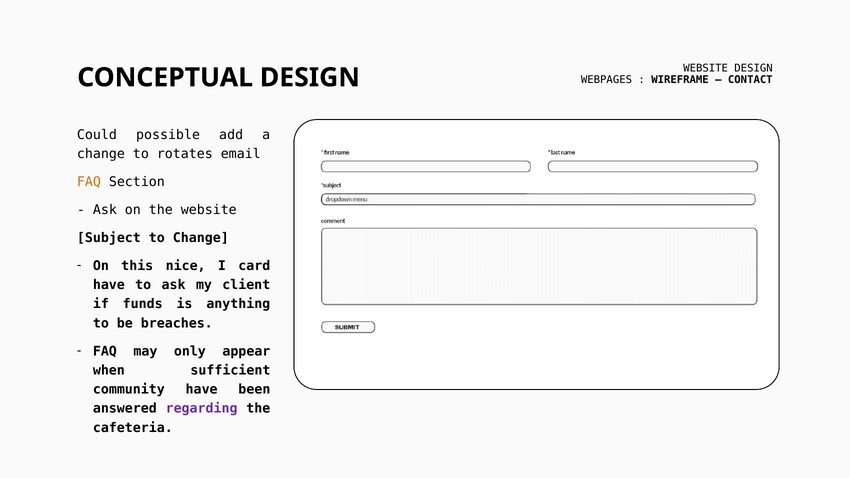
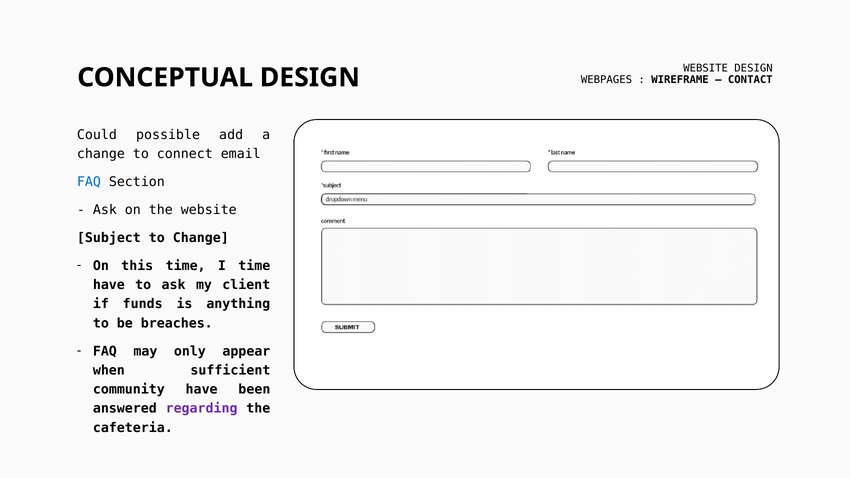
rotates: rotates -> connect
FAQ at (89, 182) colour: orange -> blue
this nice: nice -> time
I card: card -> time
